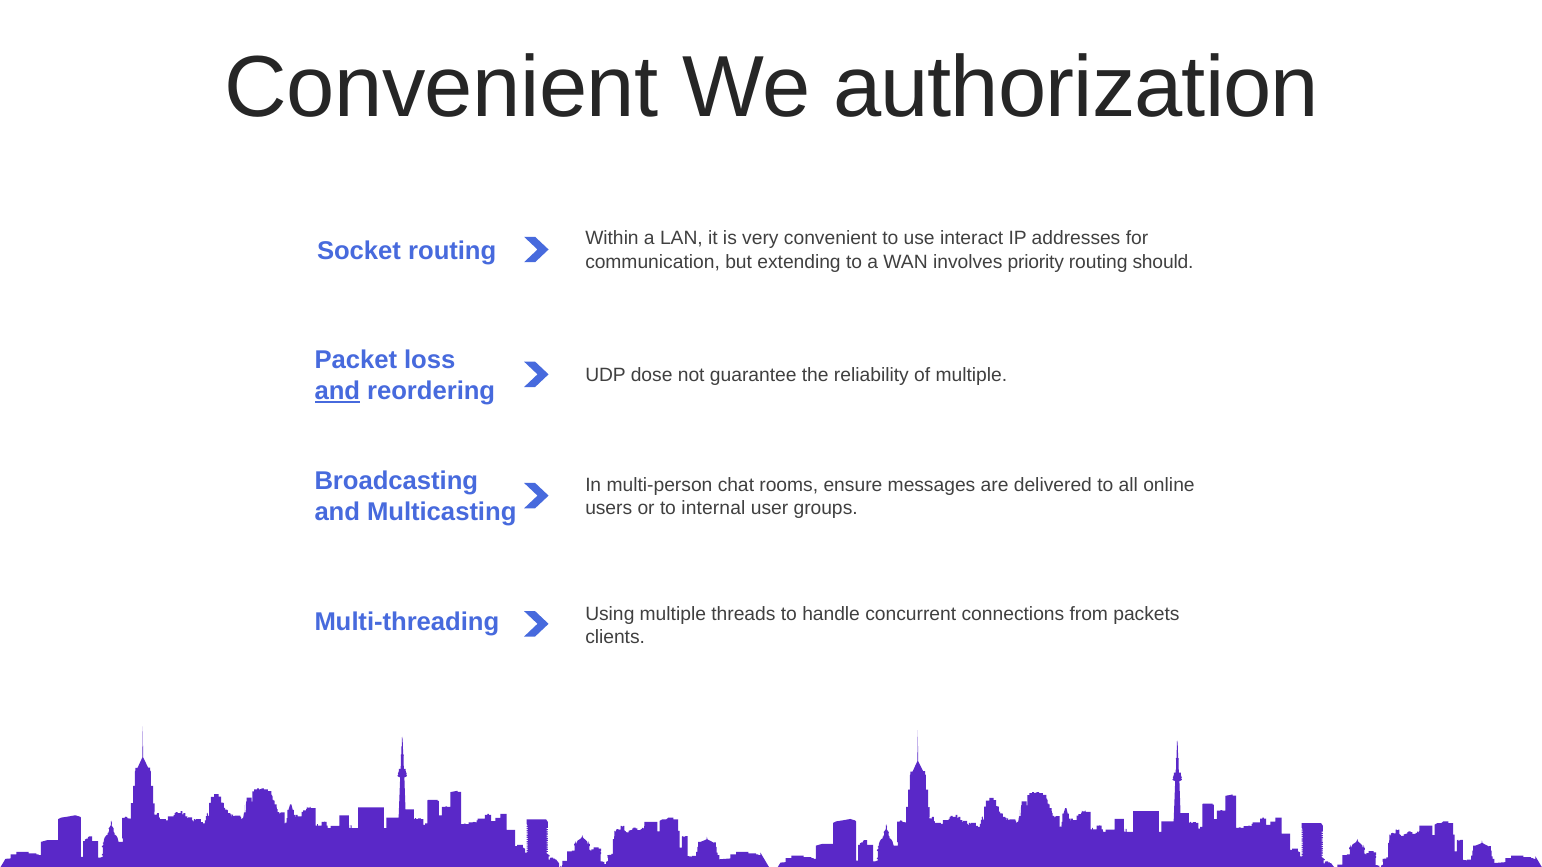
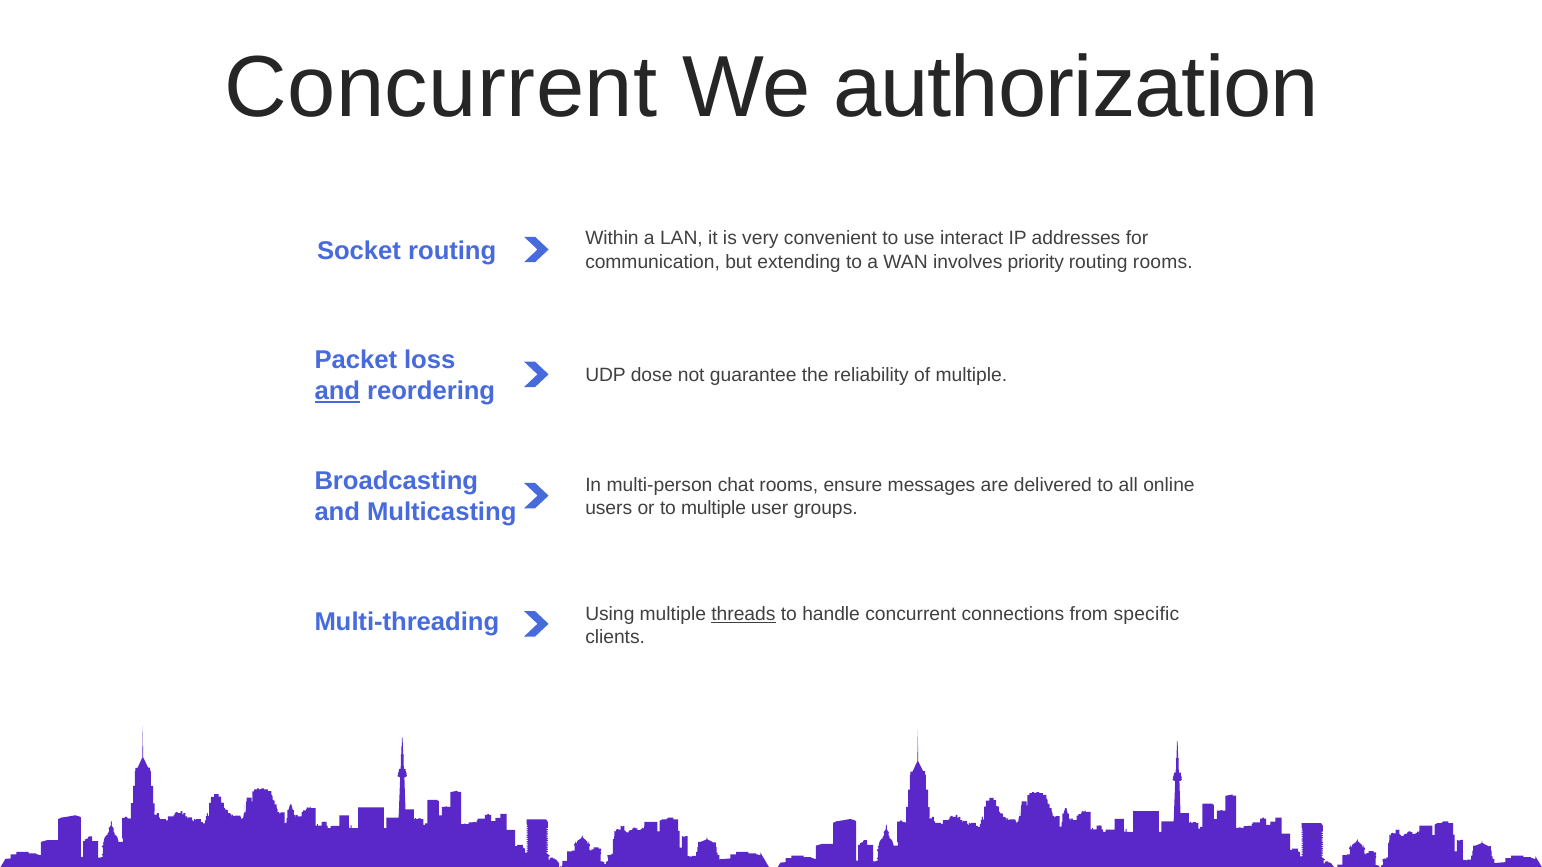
Convenient at (442, 88): Convenient -> Concurrent
routing should: should -> rooms
to internal: internal -> multiple
threads underline: none -> present
packets: packets -> specific
